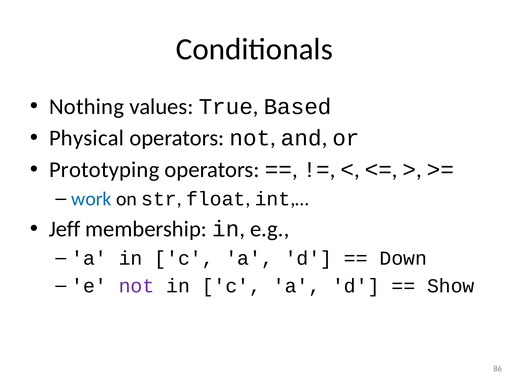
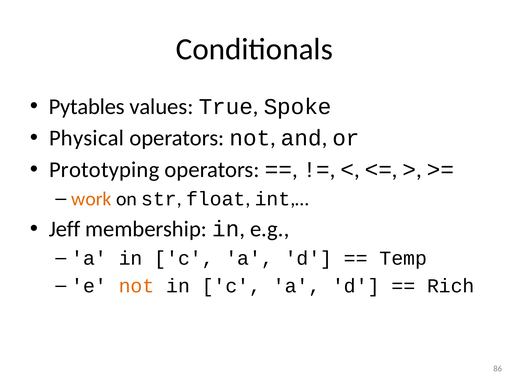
Nothing: Nothing -> Pytables
Based: Based -> Spoke
work colour: blue -> orange
Down: Down -> Temp
not at (137, 287) colour: purple -> orange
Show: Show -> Rich
